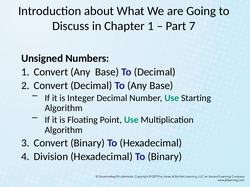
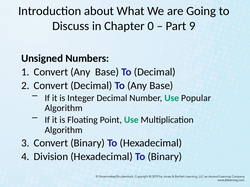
Chapter 1: 1 -> 0
7: 7 -> 9
Starting: Starting -> Popular
